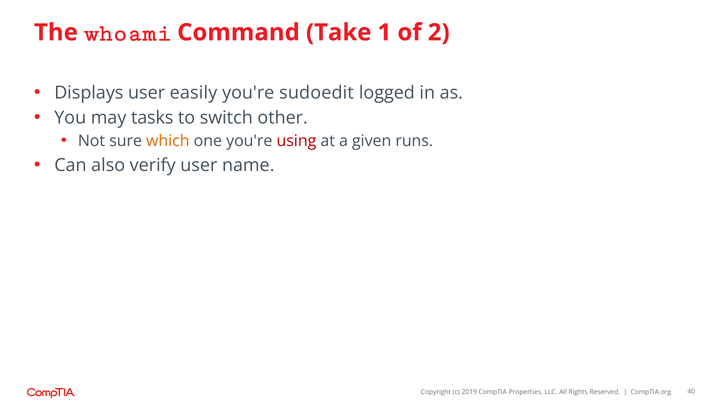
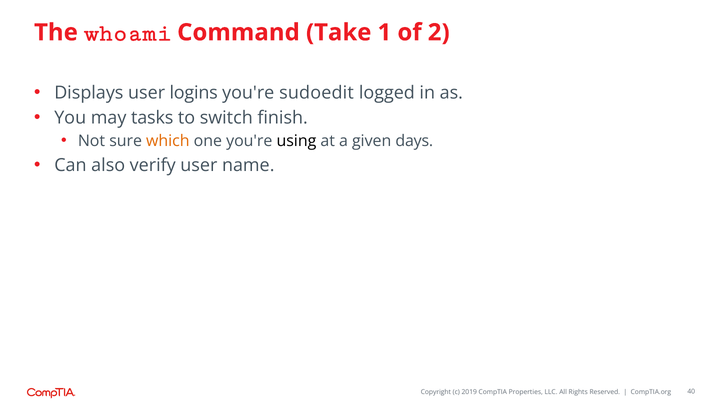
easily: easily -> logins
other: other -> finish
using colour: red -> black
runs: runs -> days
